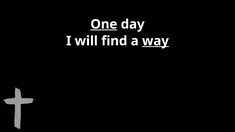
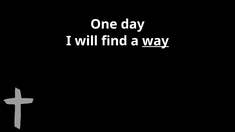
One underline: present -> none
